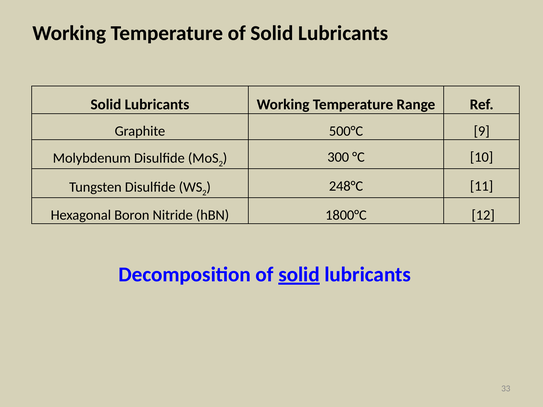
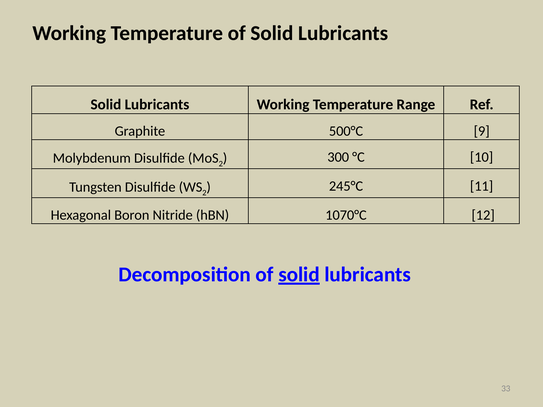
248°C: 248°C -> 245°C
1800°C: 1800°C -> 1070°C
